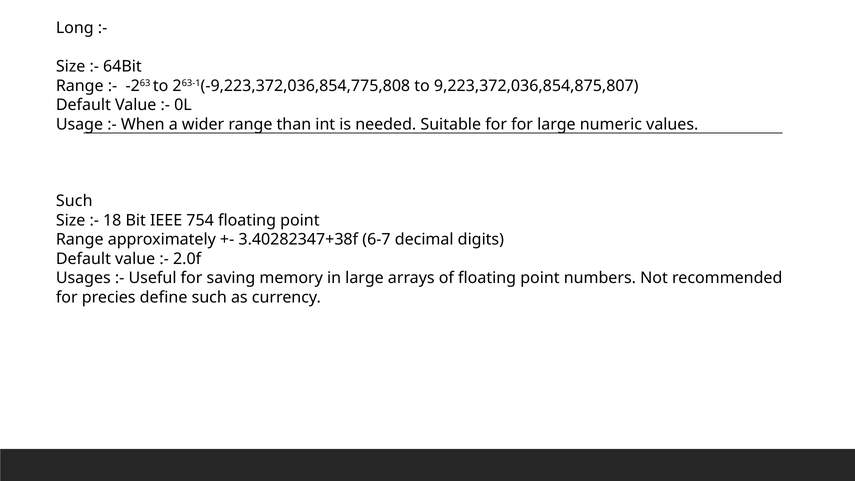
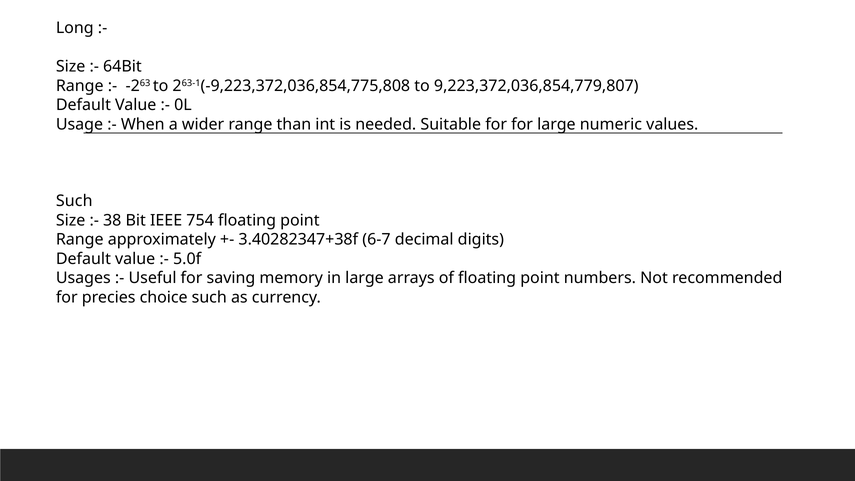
9,223,372,036,854,875,807: 9,223,372,036,854,875,807 -> 9,223,372,036,854,779,807
18: 18 -> 38
2.0f: 2.0f -> 5.0f
define: define -> choice
